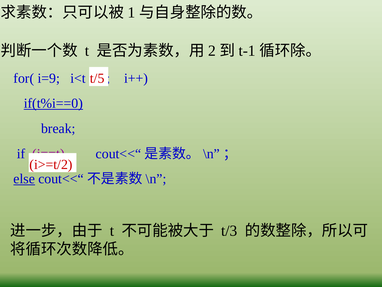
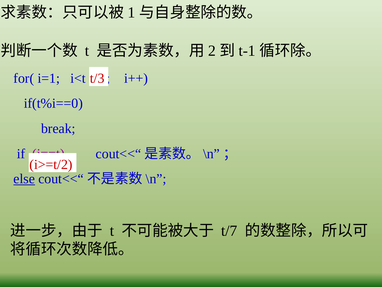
i=9: i=9 -> i=1
t/5: t/5 -> t/3
if(t%i==0 underline: present -> none
t/3: t/3 -> t/7
